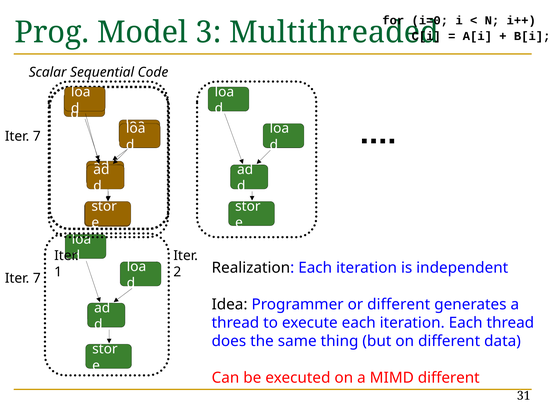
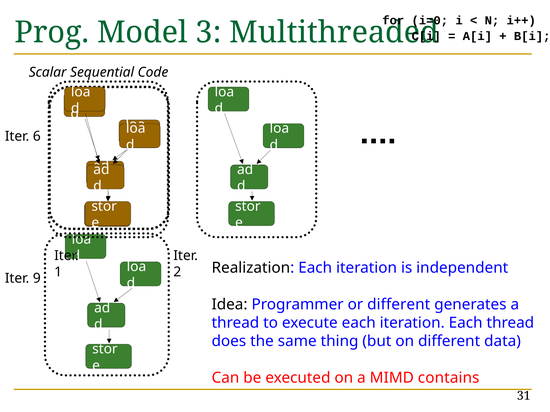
7 at (37, 137): 7 -> 6
7 at (37, 279): 7 -> 9
MIMD different: different -> contains
